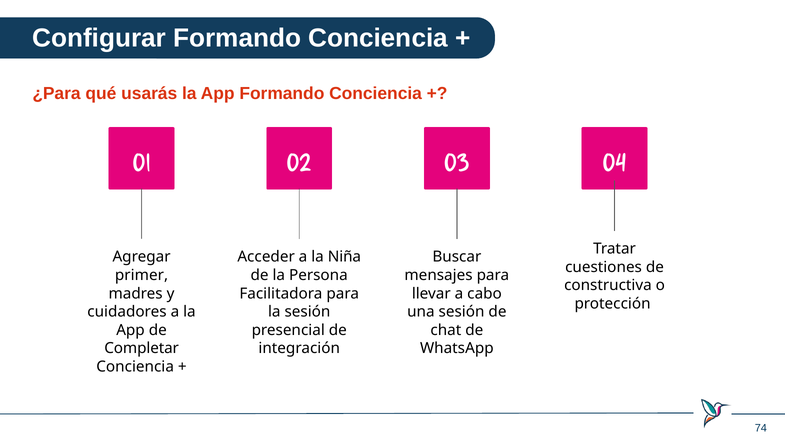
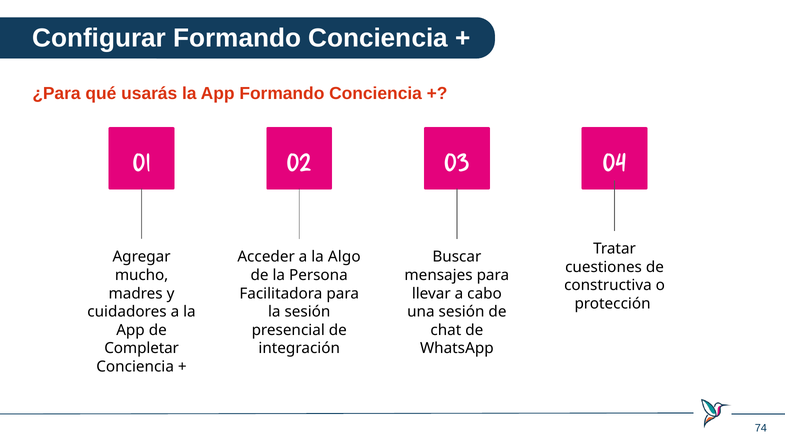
Niña: Niña -> Algo
primer: primer -> mucho
